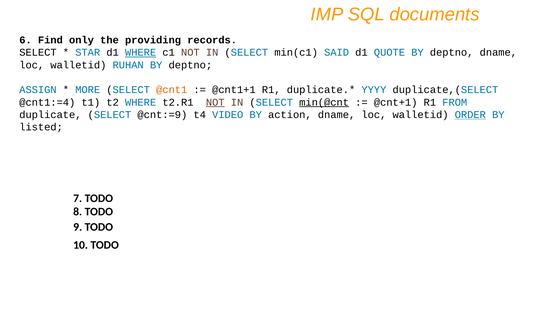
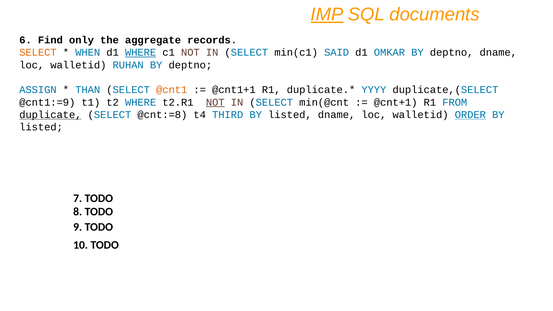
IMP underline: none -> present
providing: providing -> aggregate
SELECT at (38, 53) colour: black -> orange
STAR: STAR -> WHEN
QUOTE: QUOTE -> OMKAR
MORE: MORE -> THAN
@cnt1:=4: @cnt1:=4 -> @cnt1:=9
min(@cnt underline: present -> none
duplicate underline: none -> present
@cnt:=9: @cnt:=9 -> @cnt:=8
VIDEO: VIDEO -> THIRD
action at (290, 115): action -> listed
